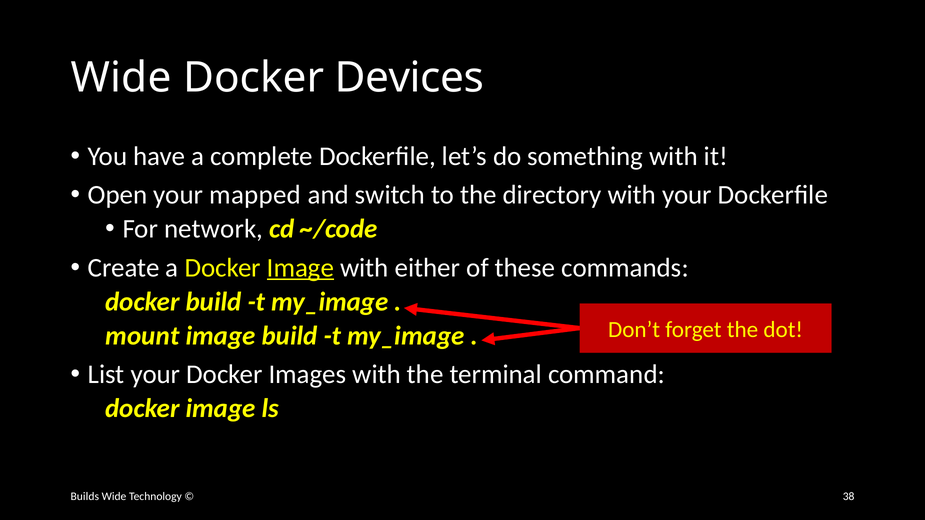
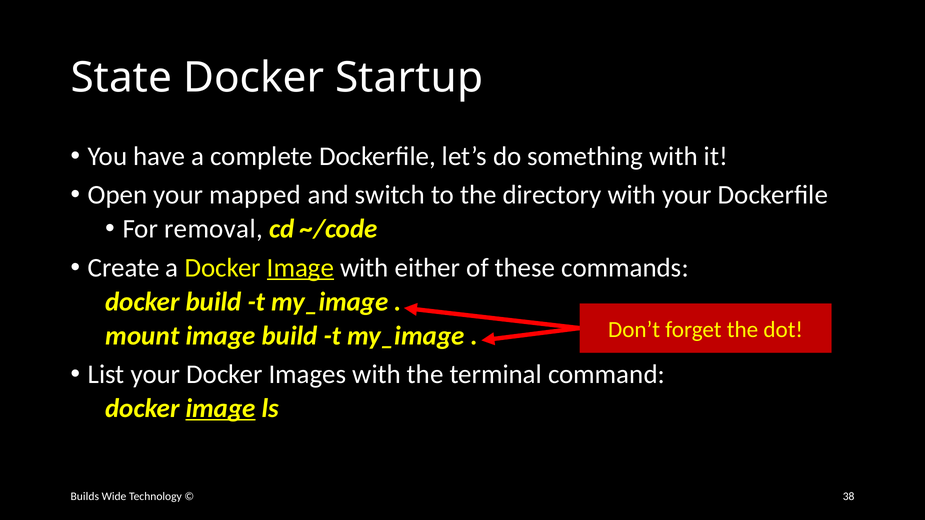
Wide at (121, 78): Wide -> State
Devices: Devices -> Startup
network: network -> removal
image at (221, 409) underline: none -> present
